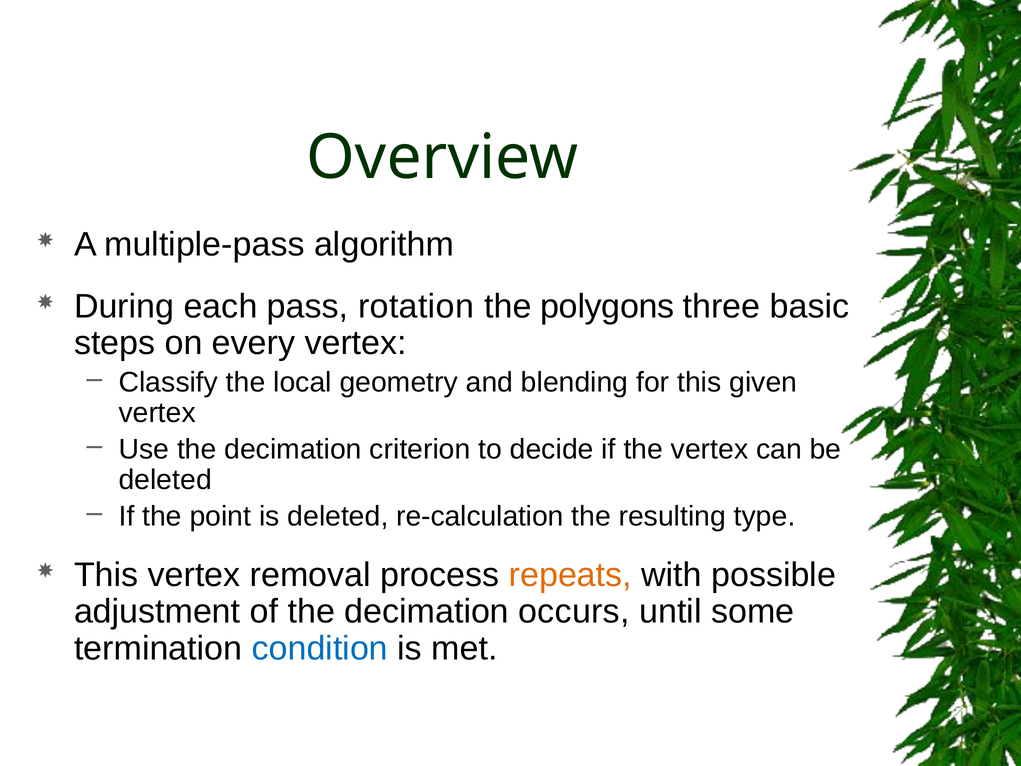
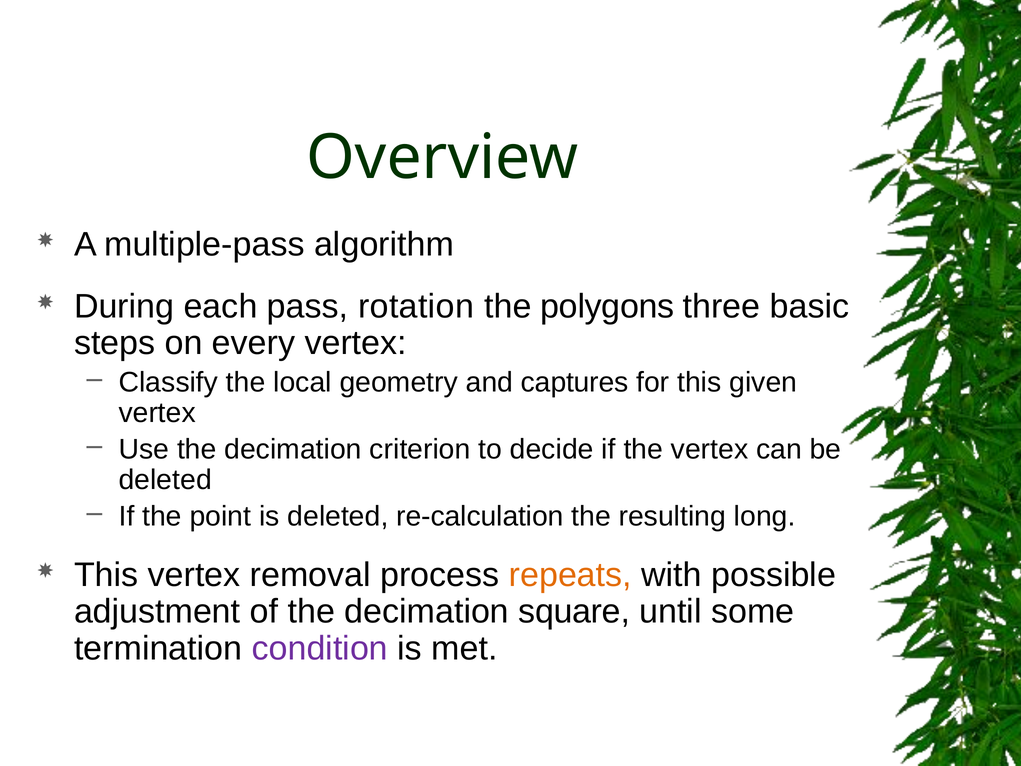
blending: blending -> captures
type: type -> long
occurs: occurs -> square
condition colour: blue -> purple
